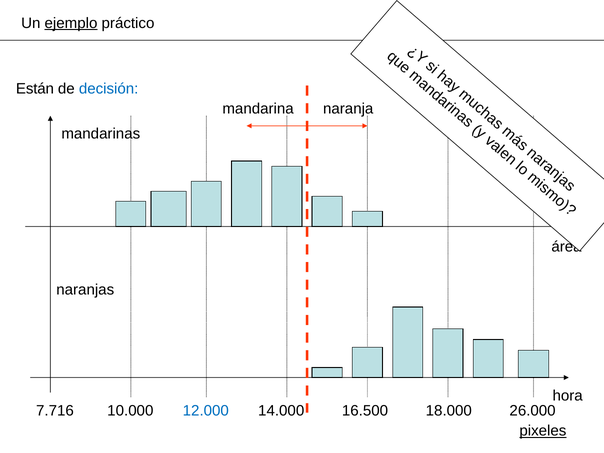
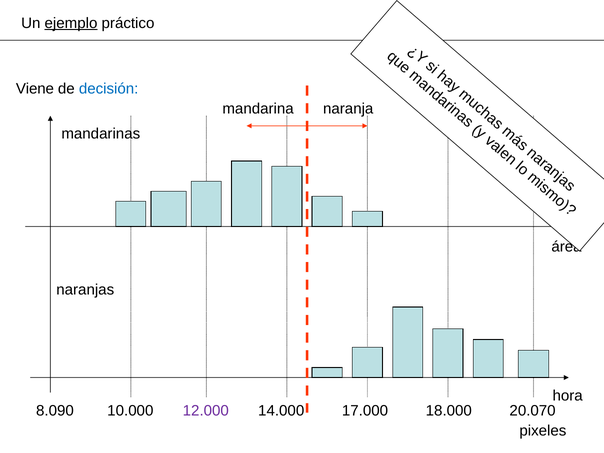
Están: Están -> Viene
7.716: 7.716 -> 8.090
12.000 colour: blue -> purple
16.500: 16.500 -> 17.000
26.000: 26.000 -> 20.070
pixeles underline: present -> none
